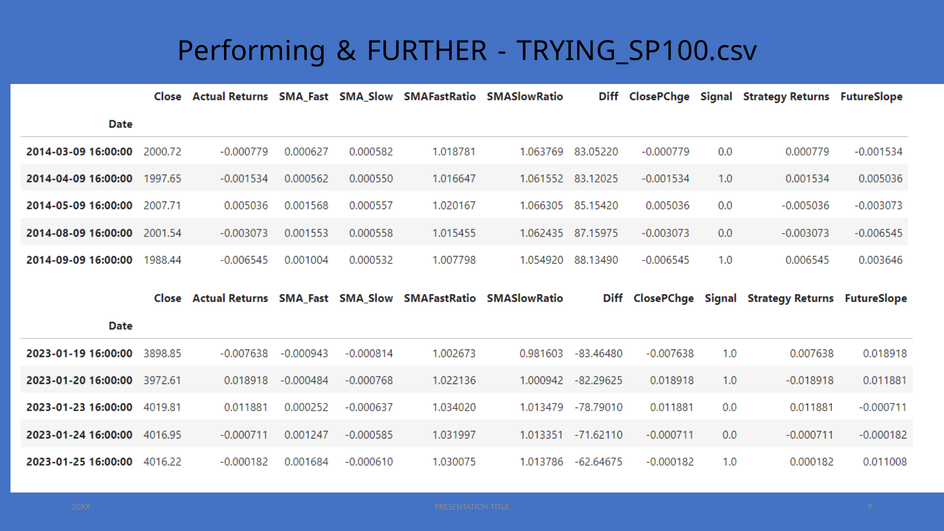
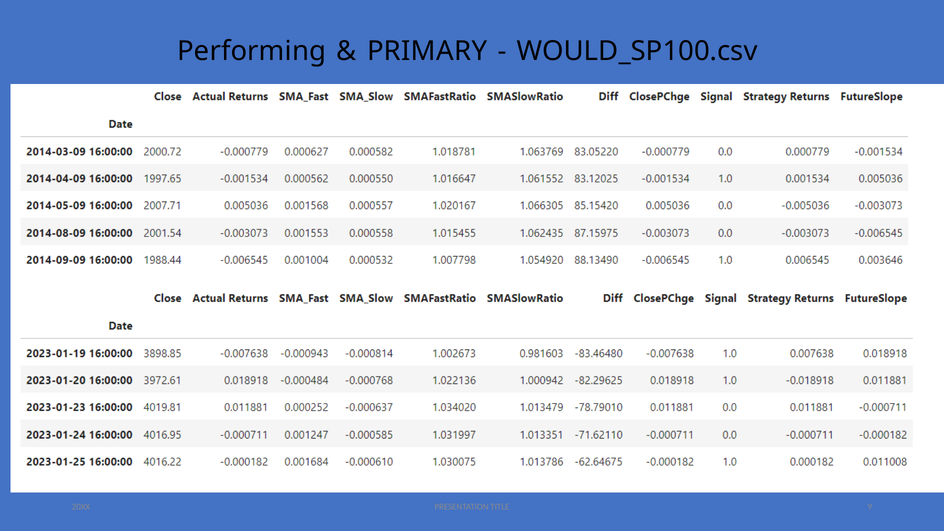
FURTHER: FURTHER -> PRIMARY
TRYING_SP100.csv: TRYING_SP100.csv -> WOULD_SP100.csv
